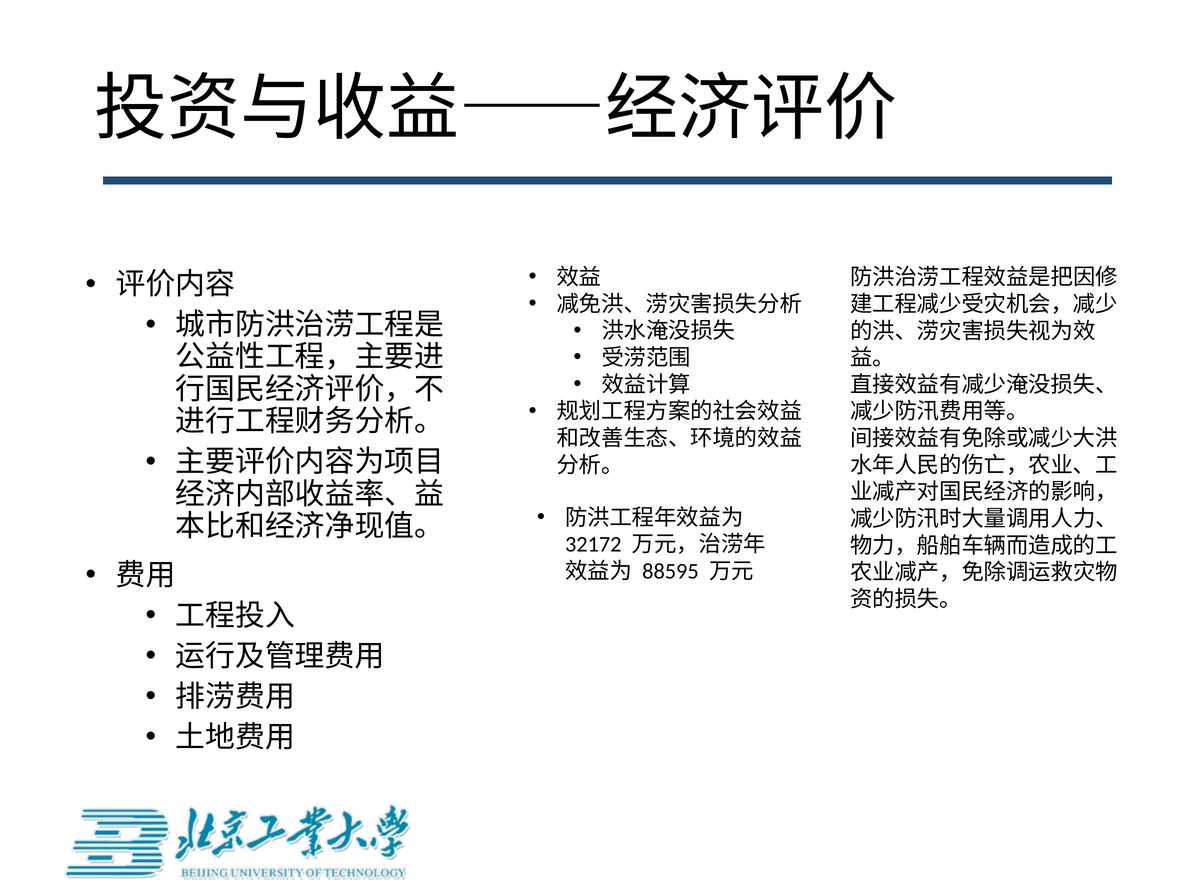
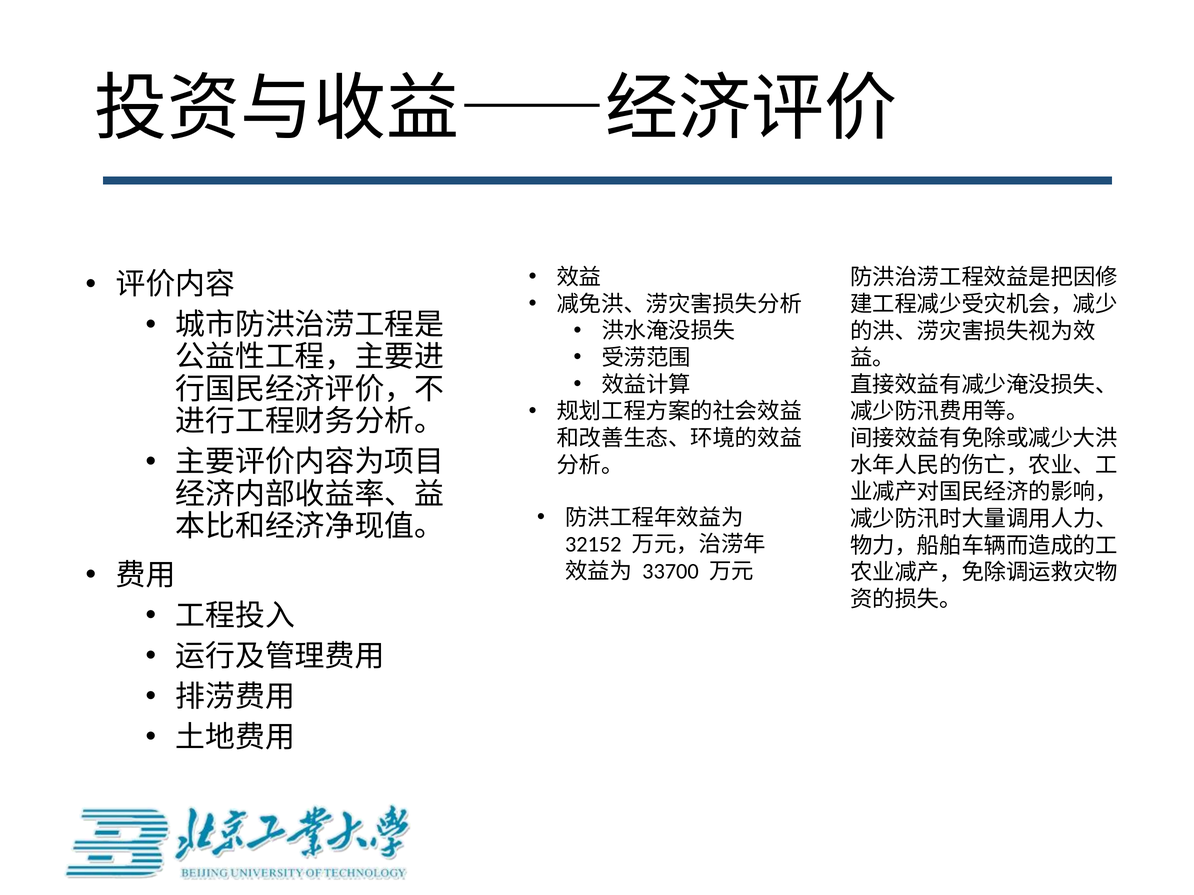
32172: 32172 -> 32152
88595: 88595 -> 33700
